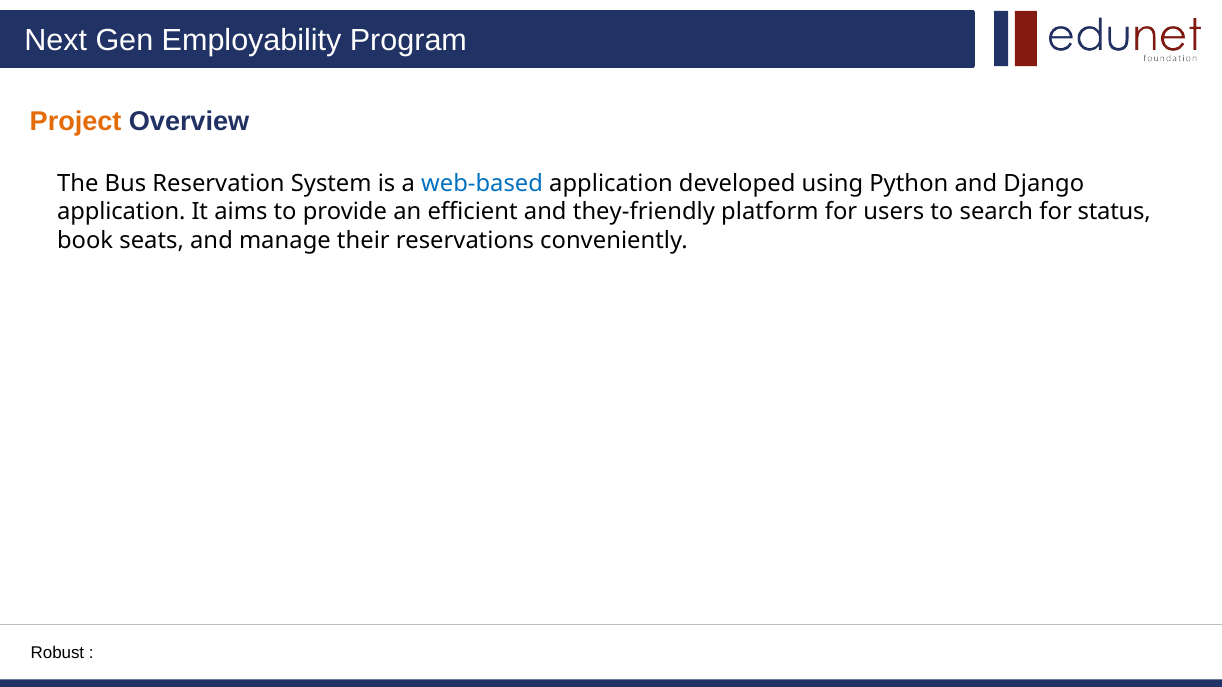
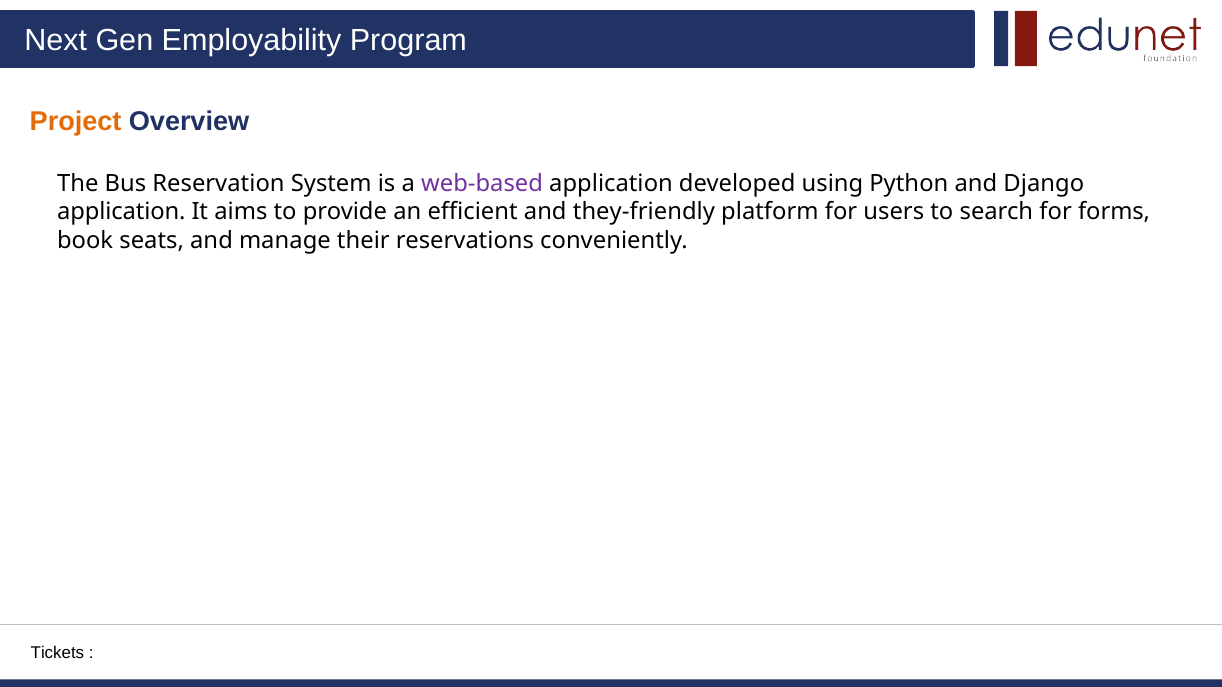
web-based colour: blue -> purple
status: status -> forms
Robust: Robust -> Tickets
